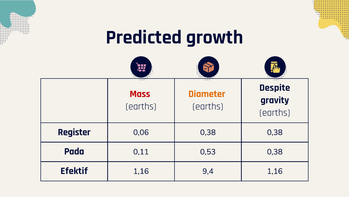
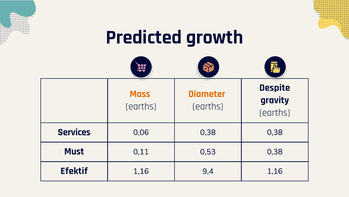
Mass colour: red -> orange
Register: Register -> Services
Pada: Pada -> Must
